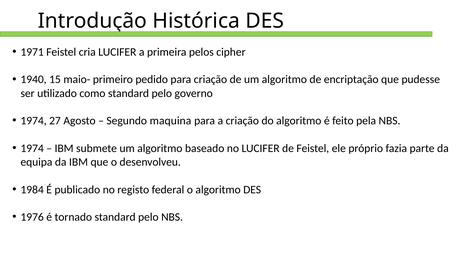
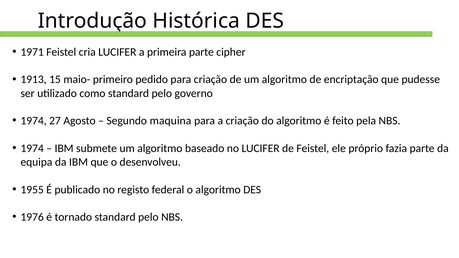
primeira pelos: pelos -> parte
1940: 1940 -> 1913
1984: 1984 -> 1955
